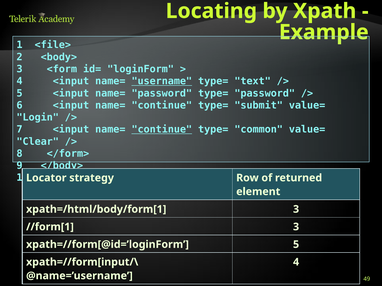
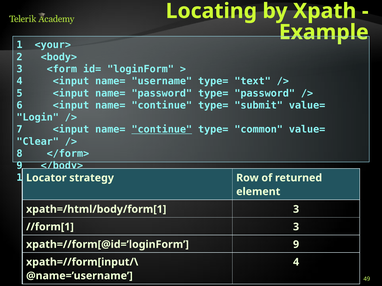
<file>: <file> -> <your>
username underline: present -> none
xpath=//form[@id=’loginForm 5: 5 -> 9
